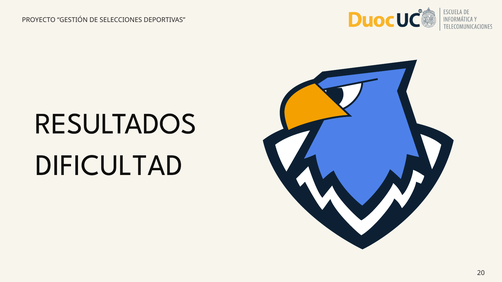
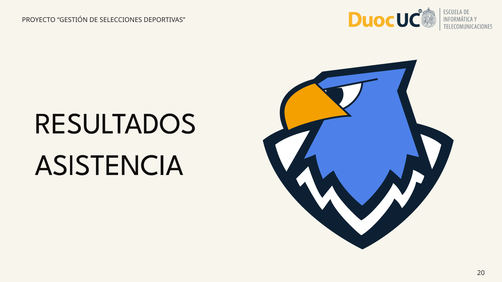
DIFICULTAD: DIFICULTAD -> ASISTENCIA
